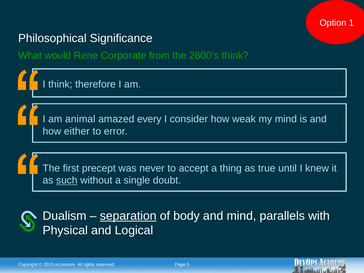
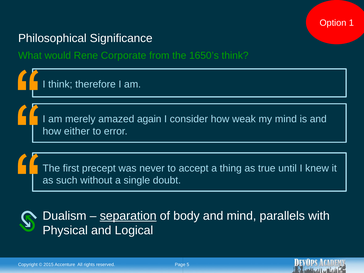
2600’s: 2600’s -> 1650’s
animal: animal -> merely
every: every -> again
such underline: present -> none
